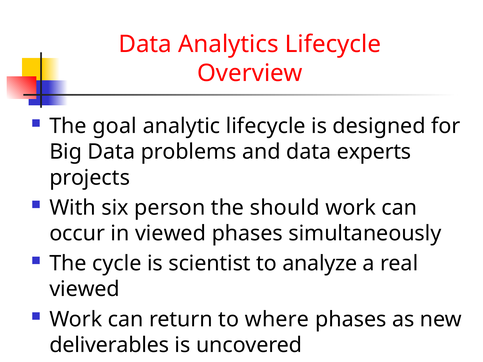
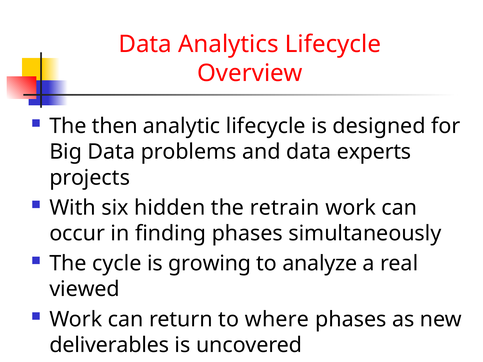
goal: goal -> then
person: person -> hidden
should: should -> retrain
in viewed: viewed -> finding
scientist: scientist -> growing
